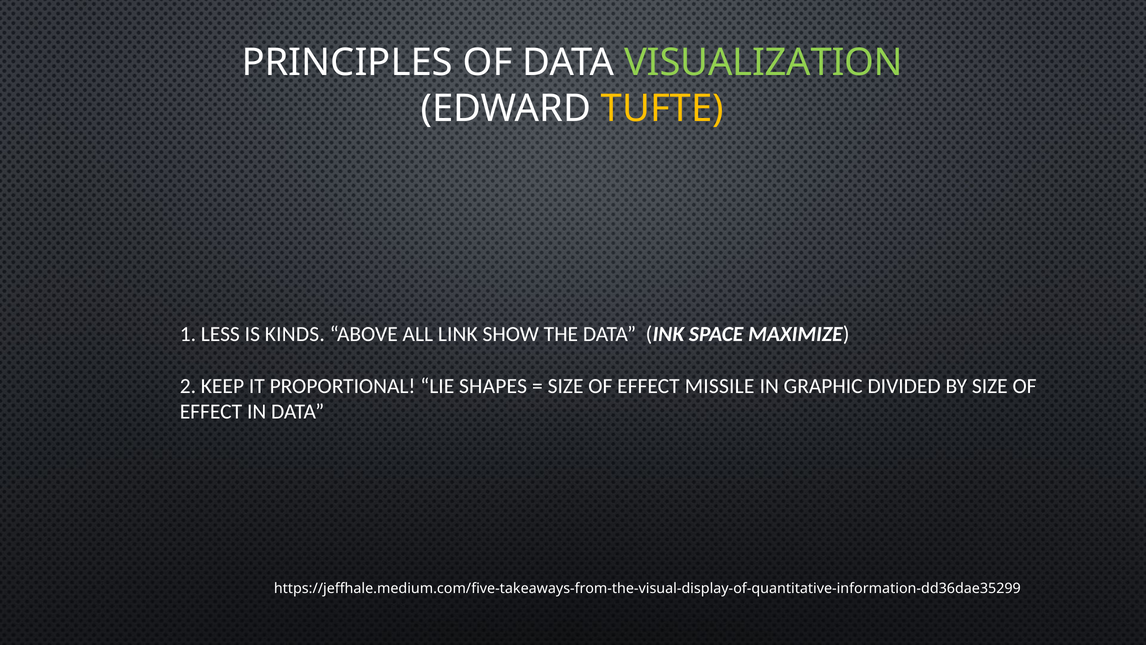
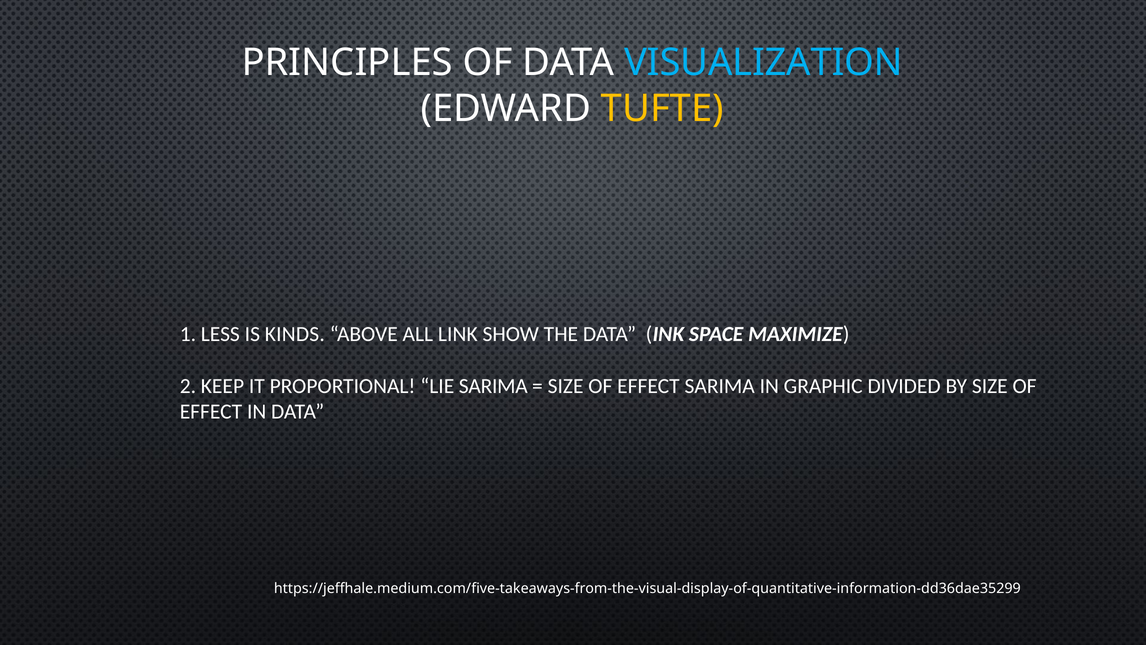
VISUALIZATION colour: light green -> light blue
LIE SHAPES: SHAPES -> SARIMA
EFFECT MISSILE: MISSILE -> SARIMA
